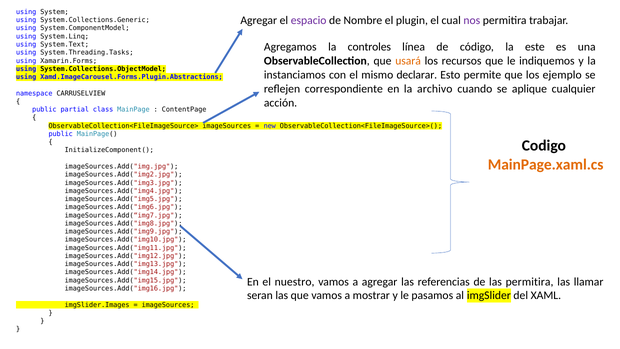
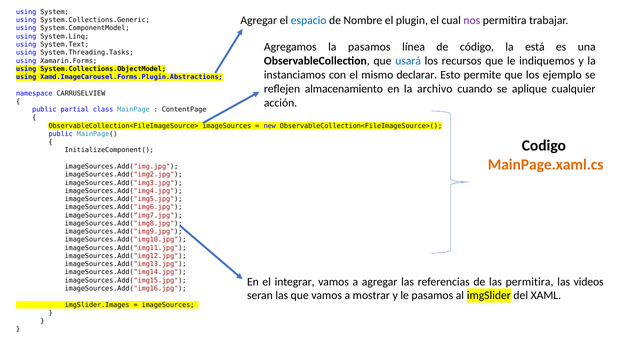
espacio colour: purple -> blue
la controles: controles -> pasamos
este: este -> está
usará colour: orange -> blue
correspondiente: correspondiente -> almacenamiento
nuestro: nuestro -> integrar
llamar: llamar -> videos
